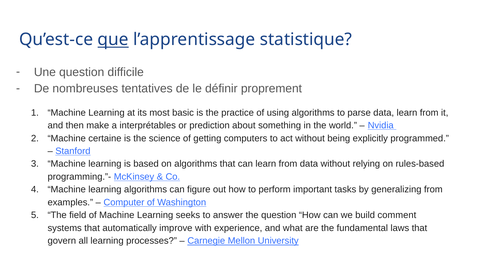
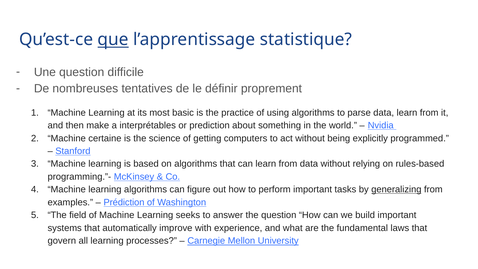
generalizing underline: none -> present
Computer: Computer -> Prédiction
build comment: comment -> important
